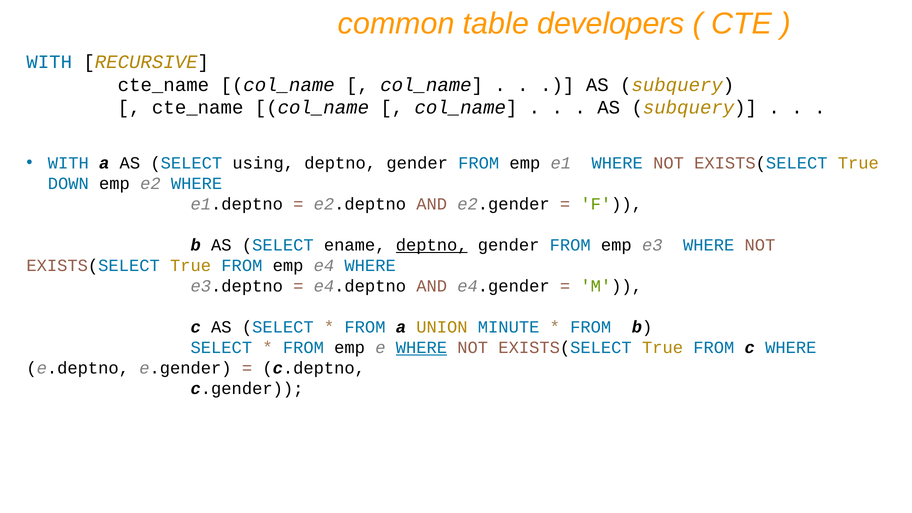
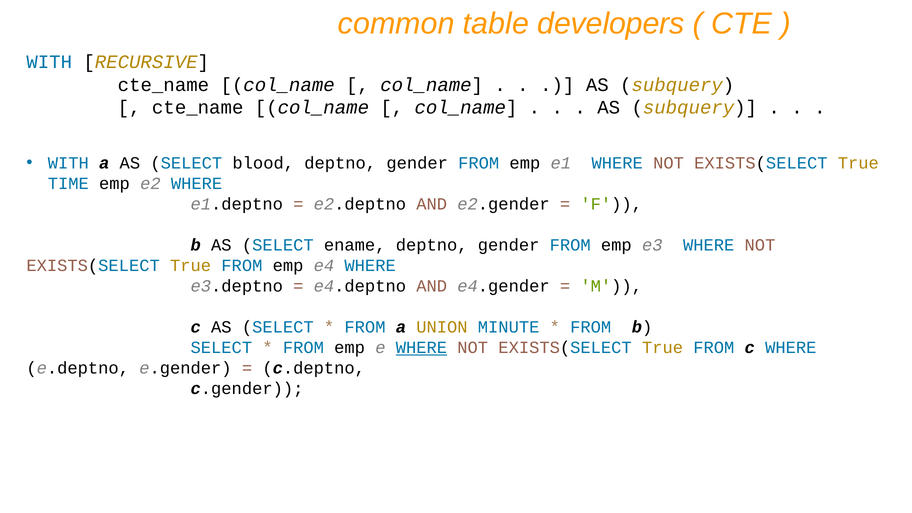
using: using -> blood
DOWN: DOWN -> TIME
deptno at (432, 245) underline: present -> none
